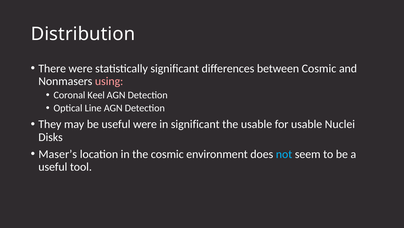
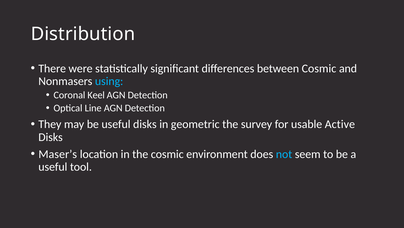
using colour: pink -> light blue
useful were: were -> disks
in significant: significant -> geometric
the usable: usable -> survey
Nuclei: Nuclei -> Active
